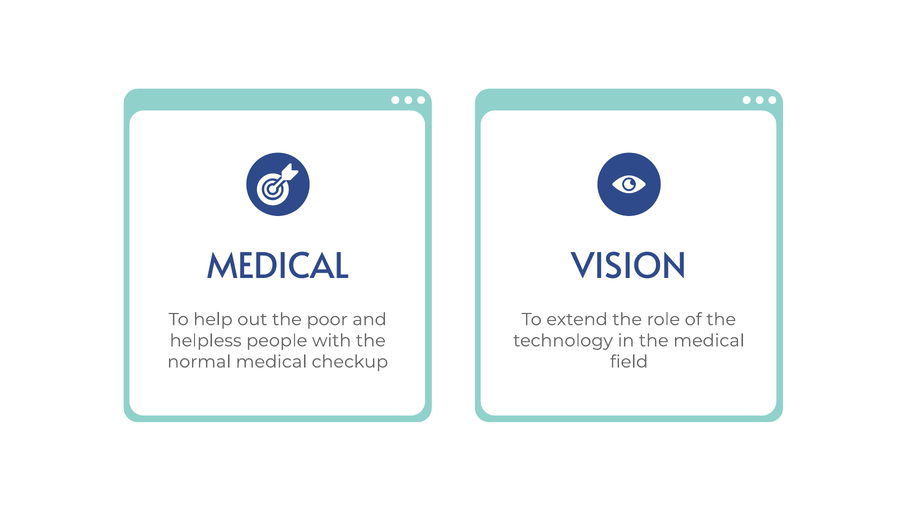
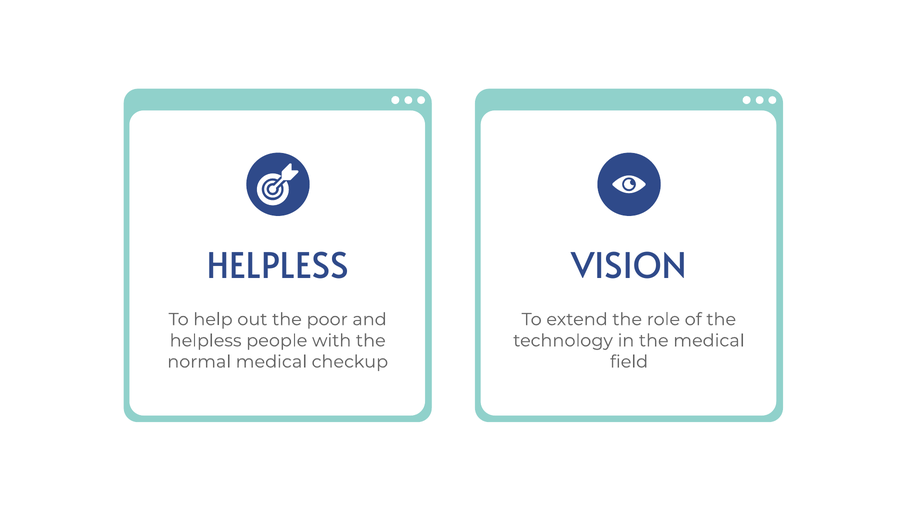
MEDICAL at (278, 267): MEDICAL -> HELPLESS
